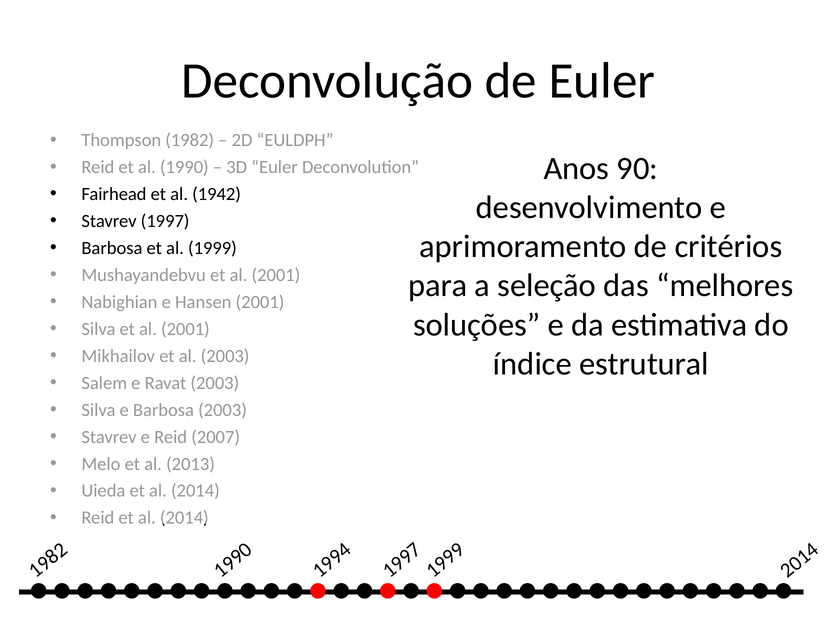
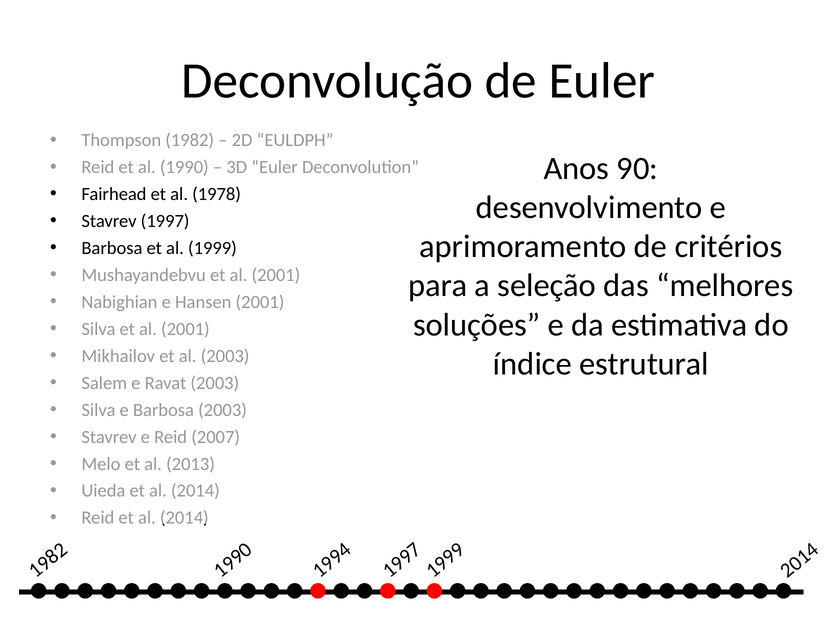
1942: 1942 -> 1978
